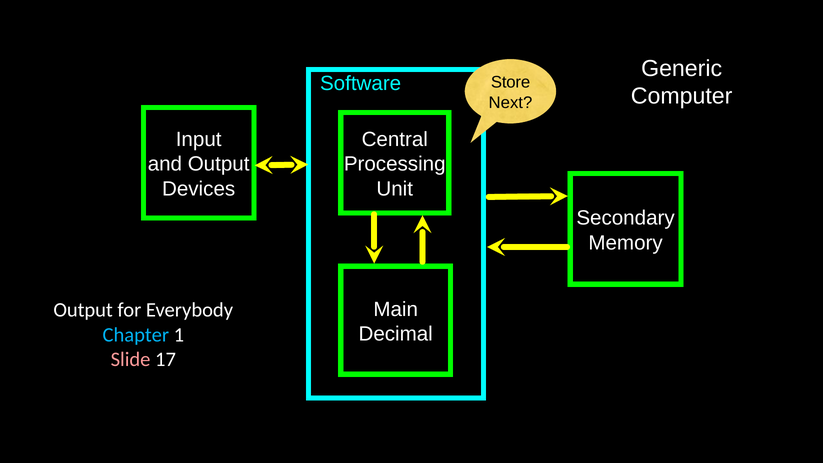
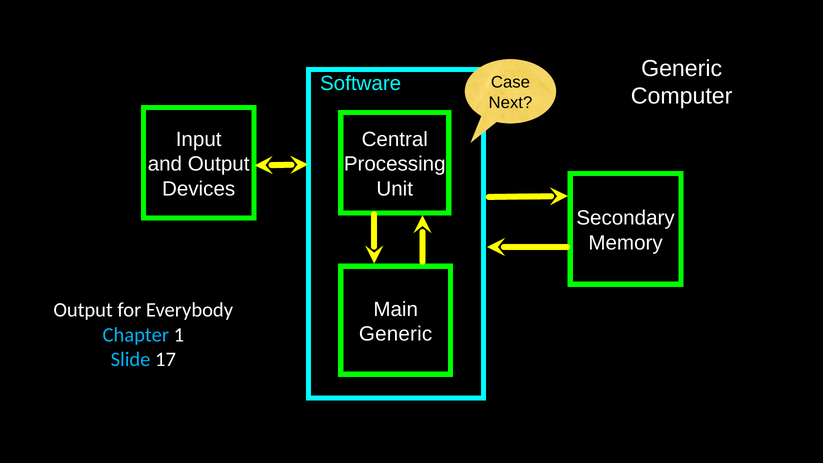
Store: Store -> Case
Decimal at (396, 334): Decimal -> Generic
Slide colour: pink -> light blue
